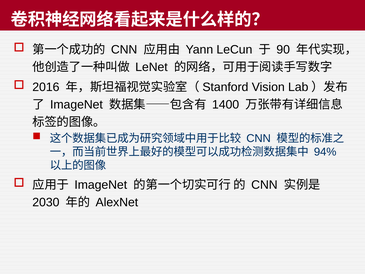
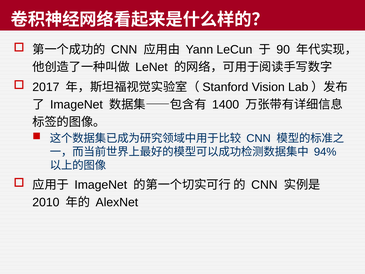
2016: 2016 -> 2017
2030: 2030 -> 2010
